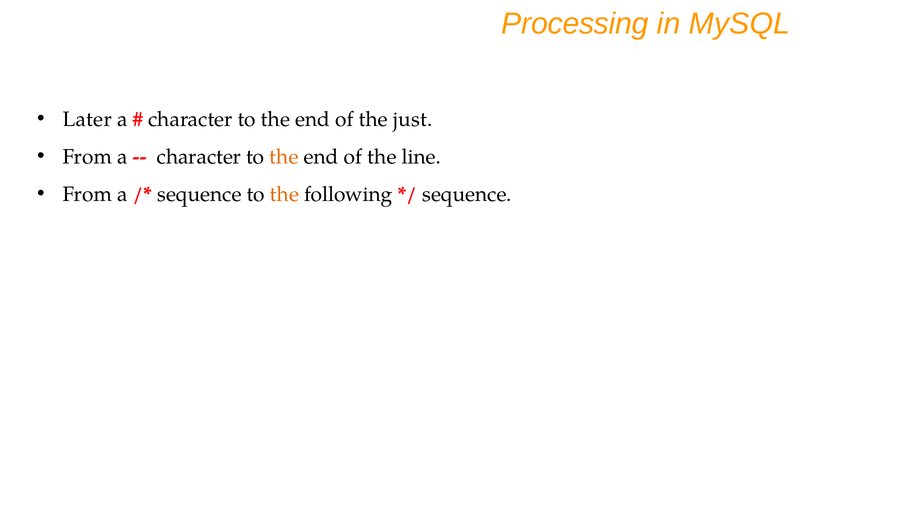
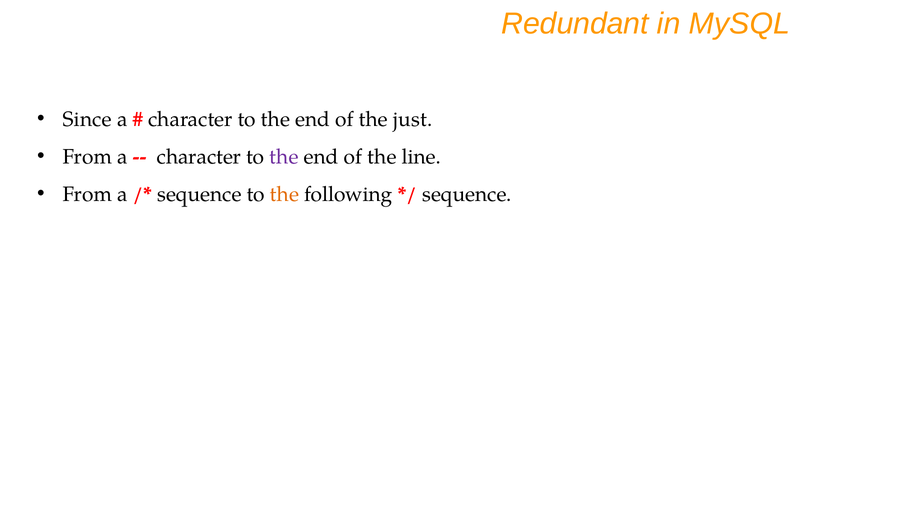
Processing: Processing -> Redundant
Later: Later -> Since
the at (284, 157) colour: orange -> purple
